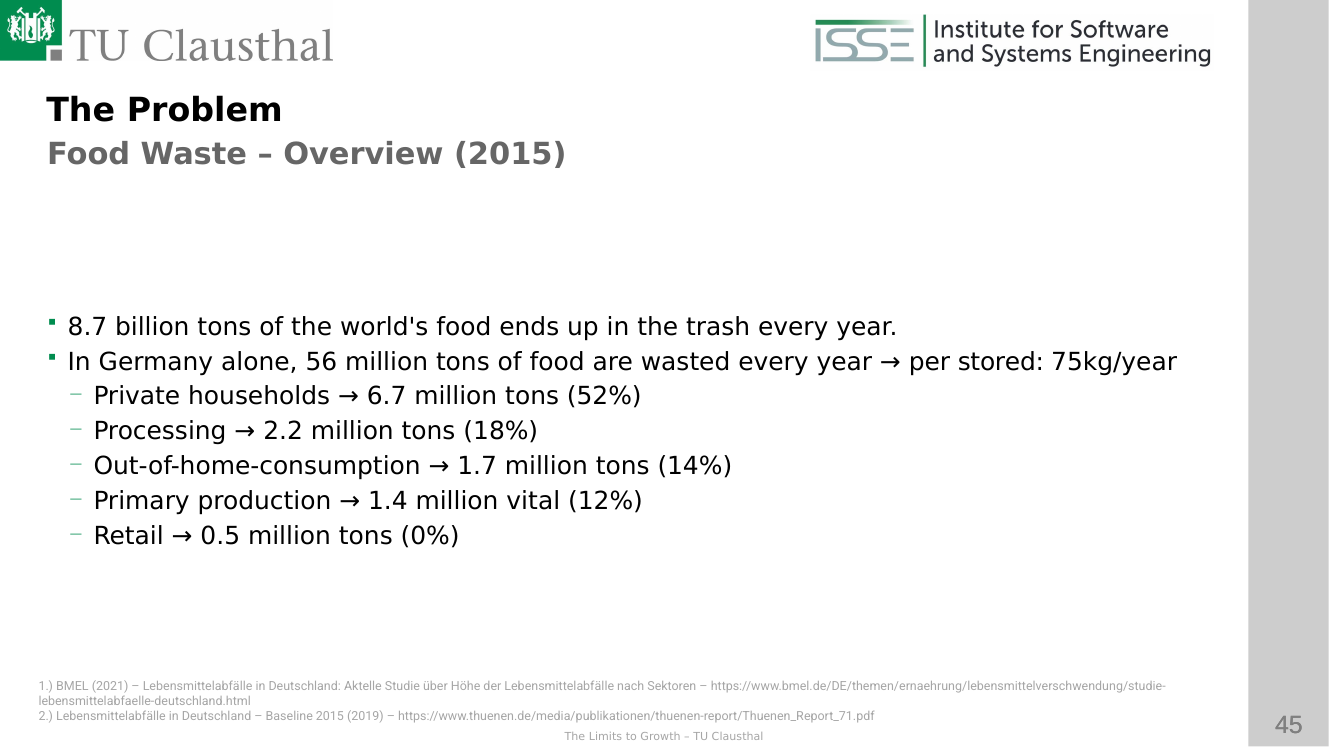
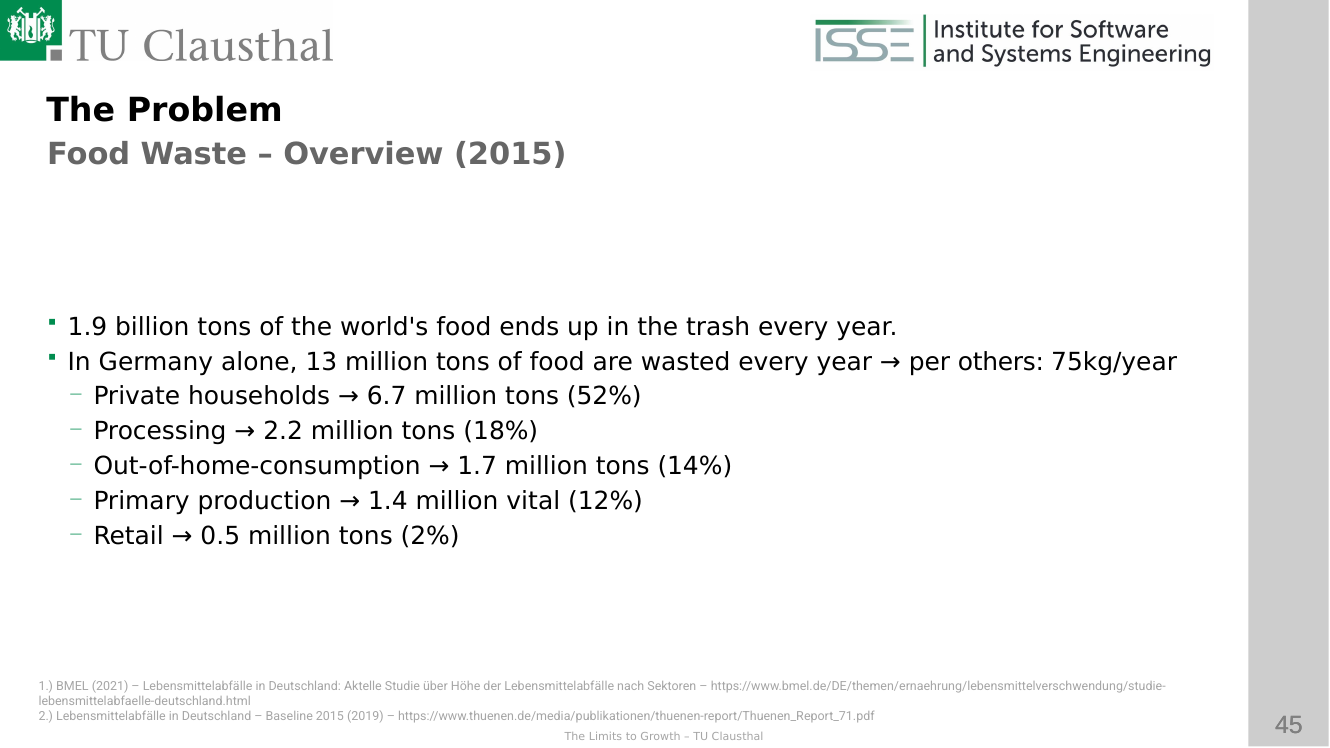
8.7: 8.7 -> 1.9
56: 56 -> 13
stored: stored -> others
0%: 0% -> 2%
